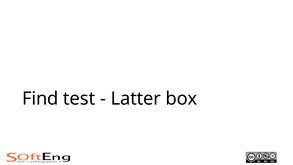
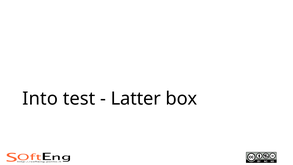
Find: Find -> Into
